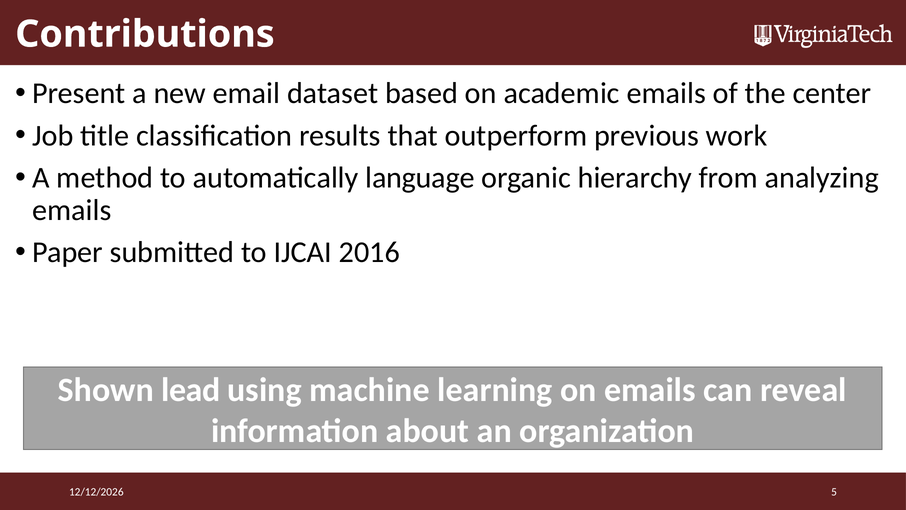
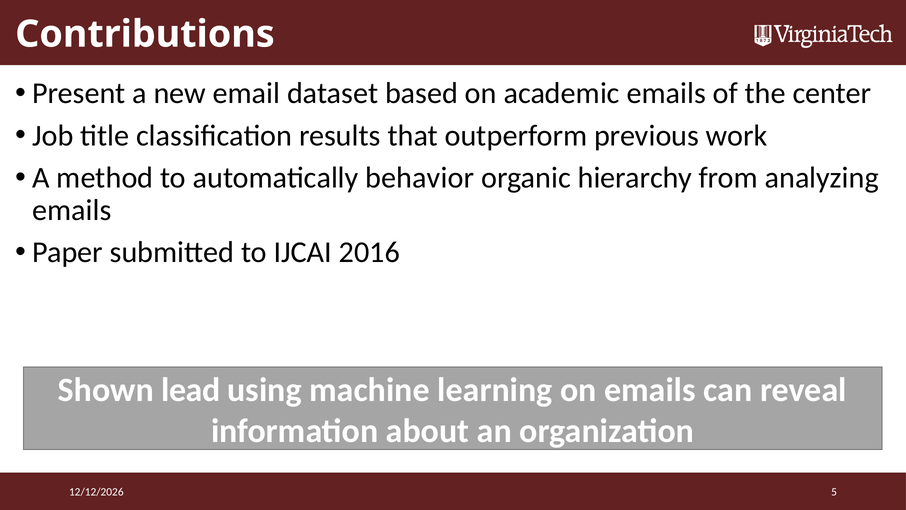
language: language -> behavior
